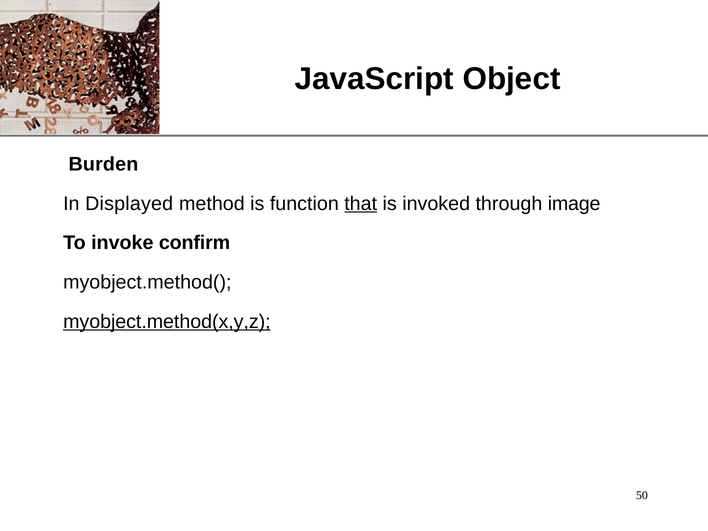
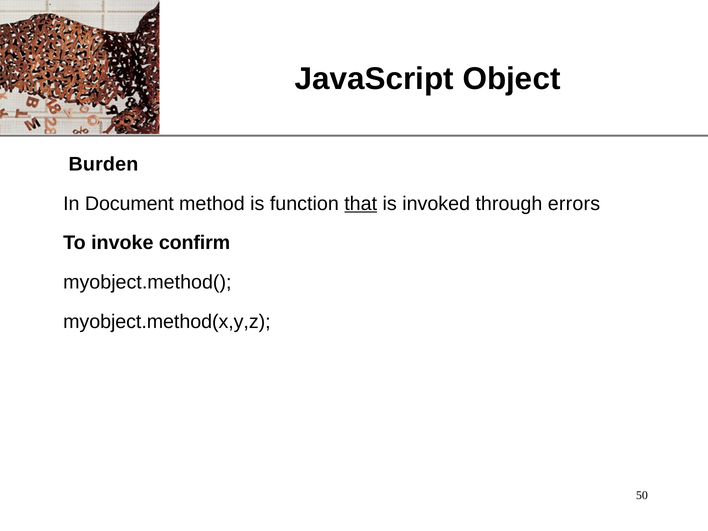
Displayed: Displayed -> Document
image: image -> errors
myobject.method(x,y,z underline: present -> none
